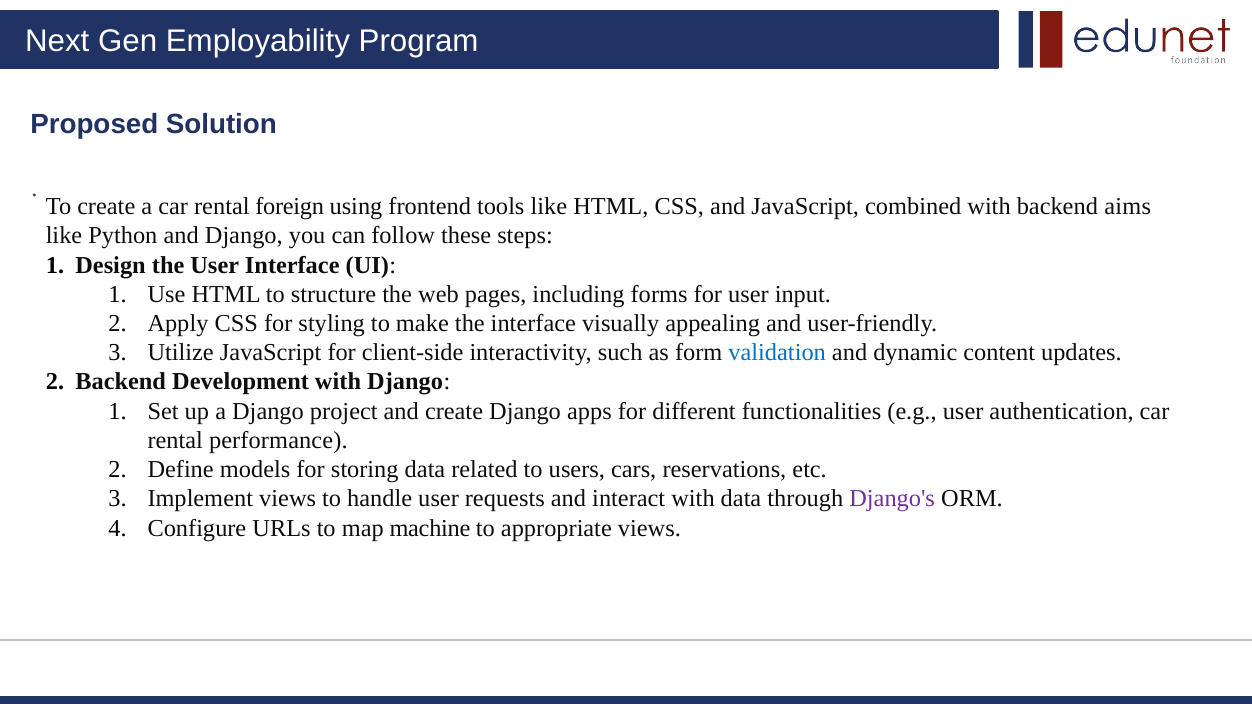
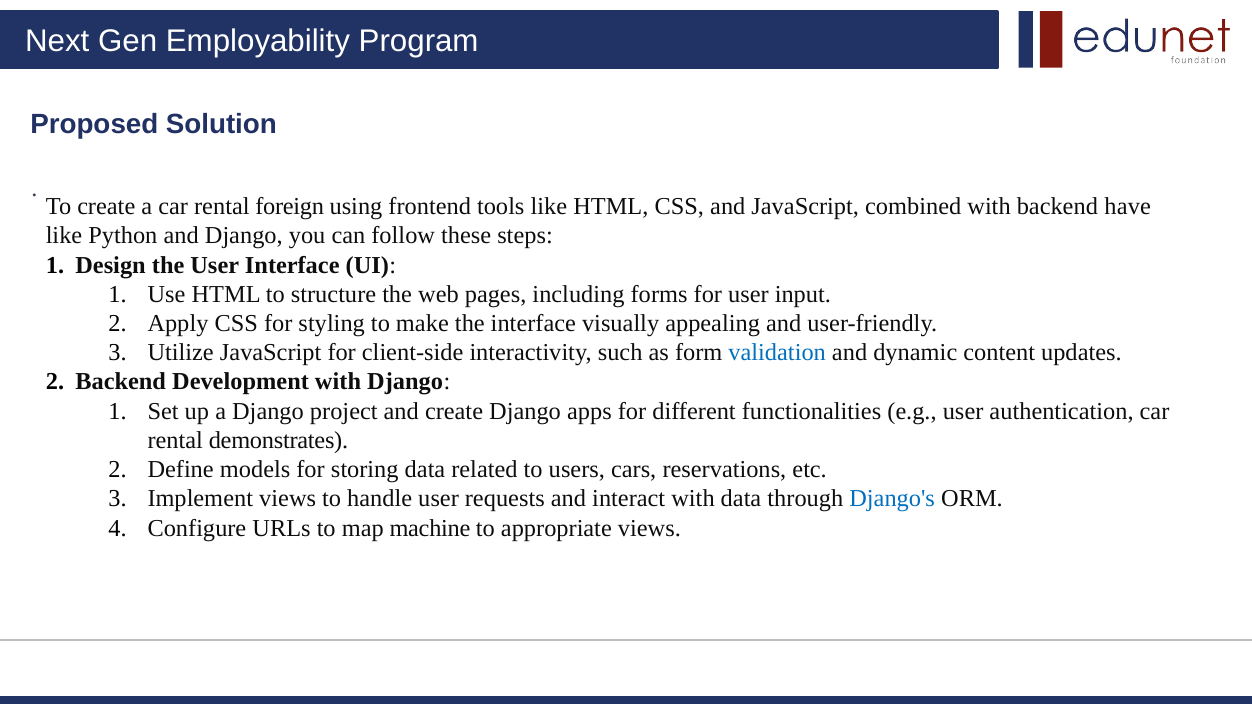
aims: aims -> have
performance: performance -> demonstrates
Django's colour: purple -> blue
